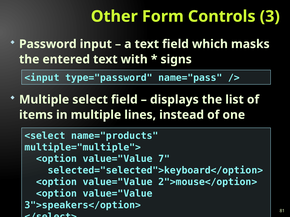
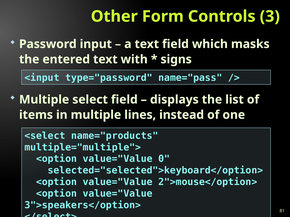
7: 7 -> 0
